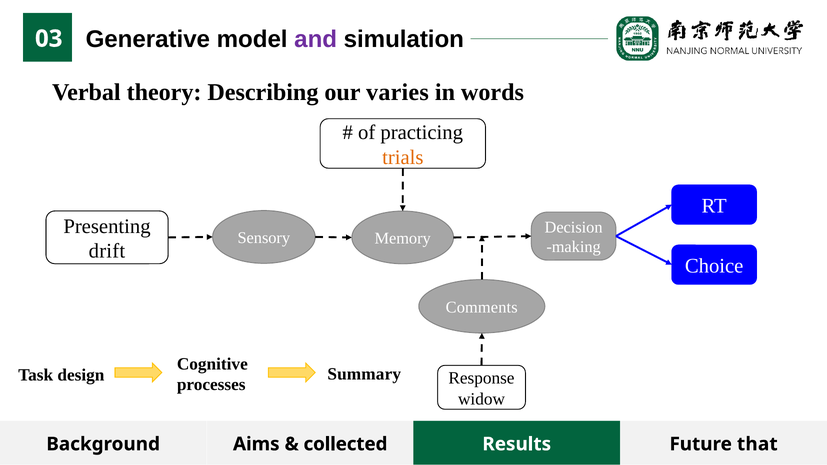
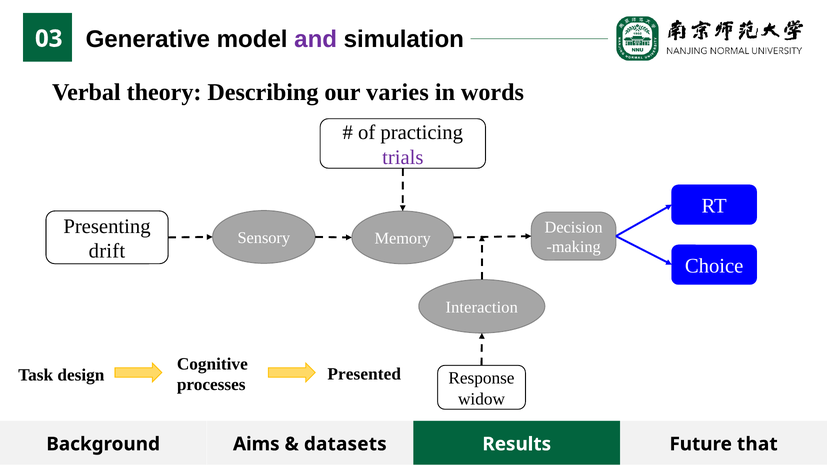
trials colour: orange -> purple
Comments: Comments -> Interaction
Summary: Summary -> Presented
collected: collected -> datasets
